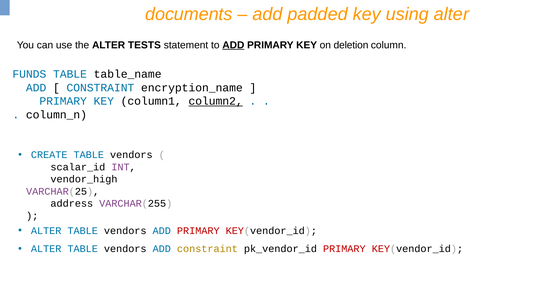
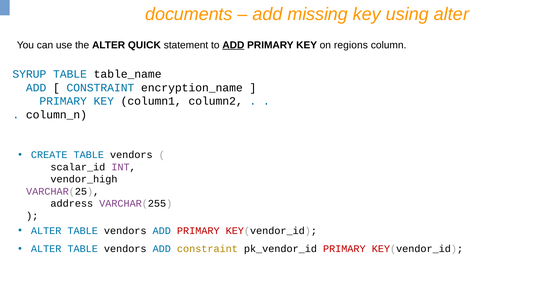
padded: padded -> missing
TESTS: TESTS -> QUICK
deletion: deletion -> regions
FUNDS: FUNDS -> SYRUP
column2 underline: present -> none
